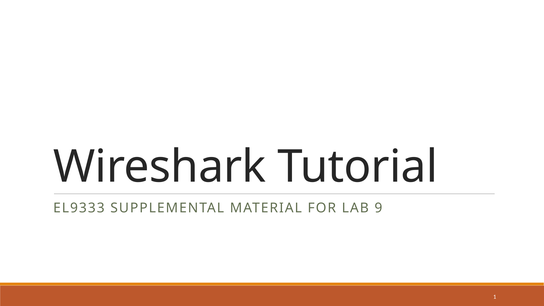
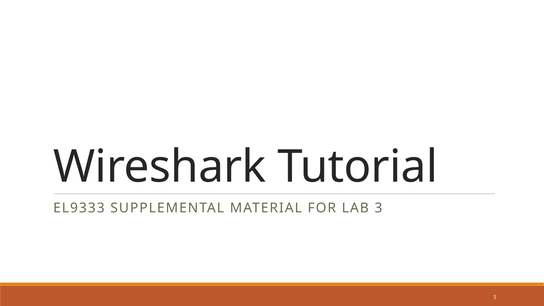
9: 9 -> 3
